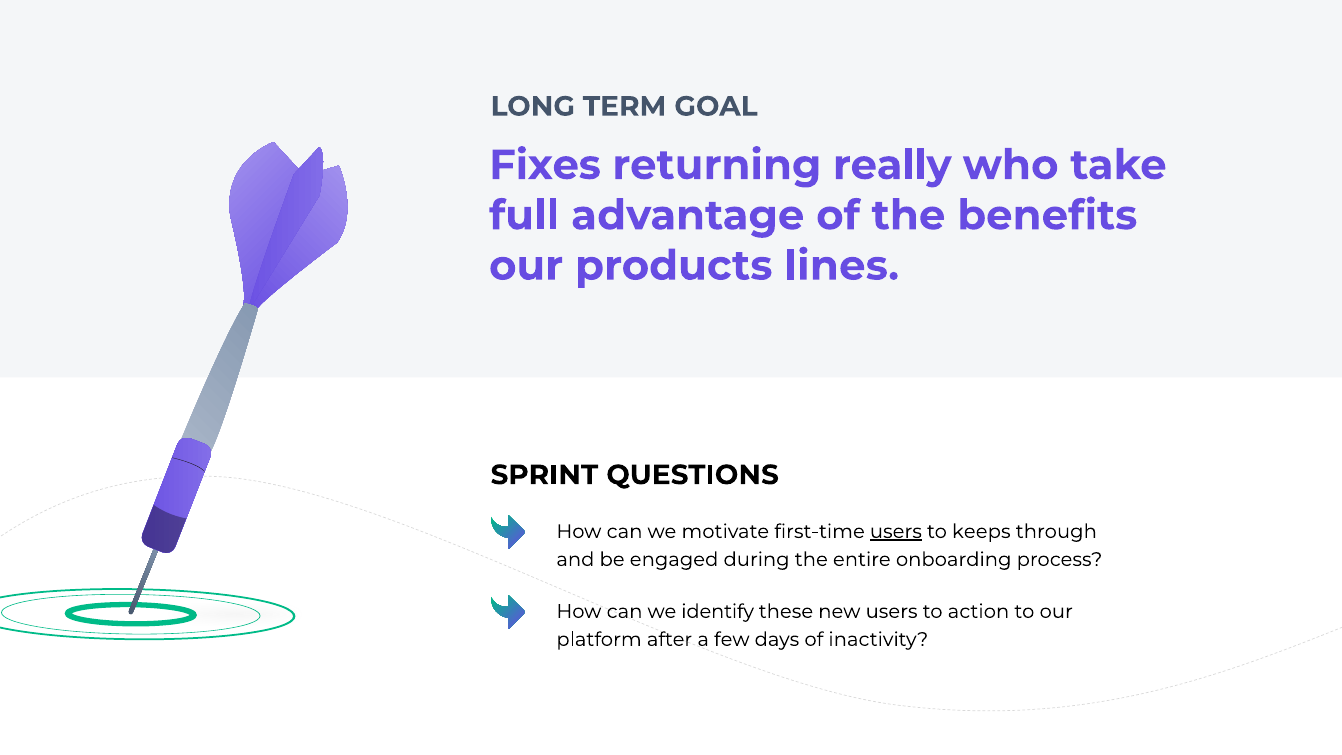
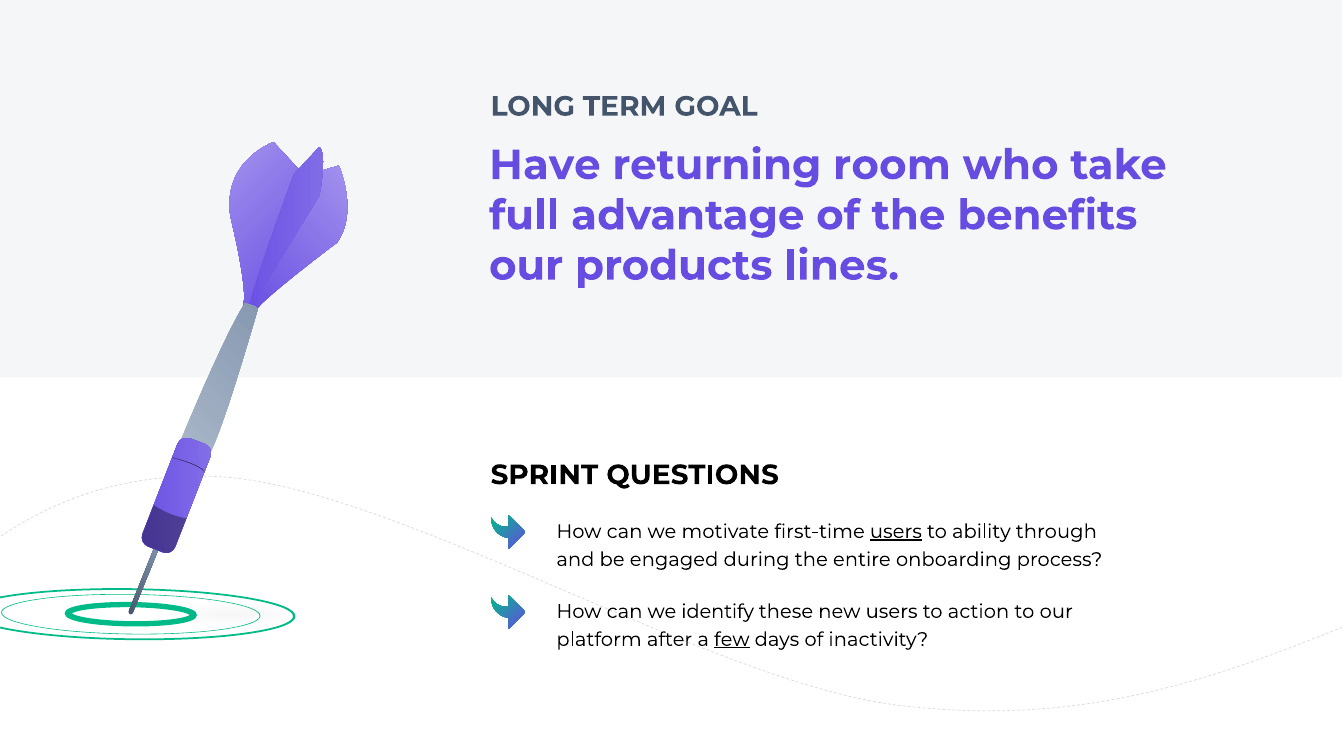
Fixes: Fixes -> Have
really: really -> room
keeps: keeps -> ability
few underline: none -> present
